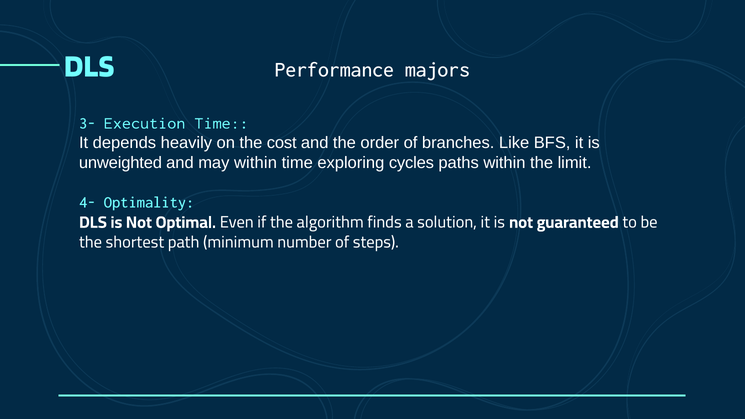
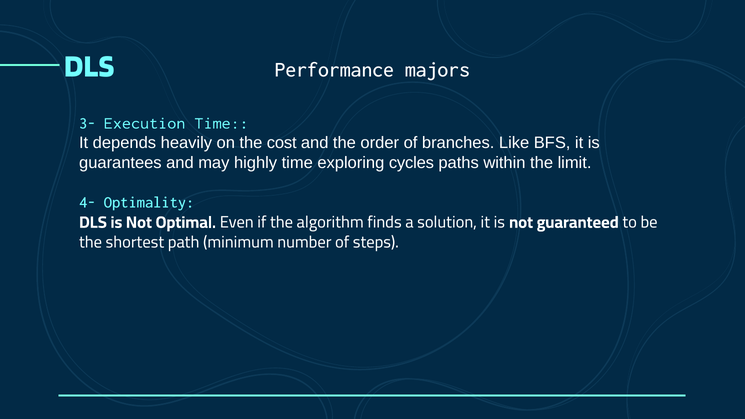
unweighted: unweighted -> guarantees
may within: within -> highly
